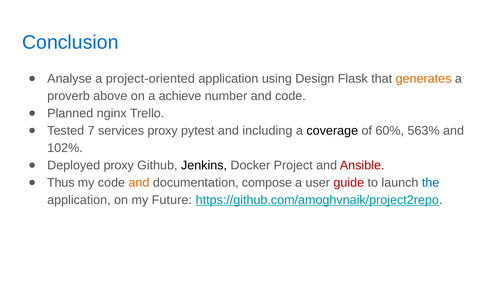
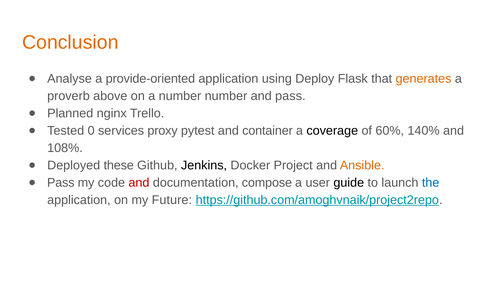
Conclusion colour: blue -> orange
project-oriented: project-oriented -> provide-oriented
Design: Design -> Deploy
a achieve: achieve -> number
and code: code -> pass
7: 7 -> 0
including: including -> container
563%: 563% -> 140%
102%: 102% -> 108%
Deployed proxy: proxy -> these
Ansible colour: red -> orange
Thus at (61, 183): Thus -> Pass
and at (139, 183) colour: orange -> red
guide colour: red -> black
